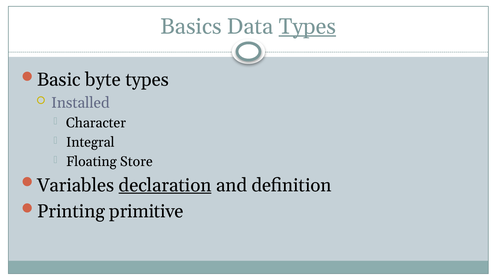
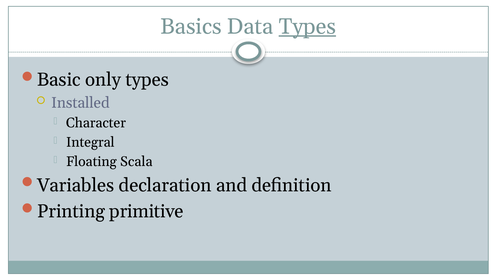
byte: byte -> only
Store: Store -> Scala
declaration underline: present -> none
